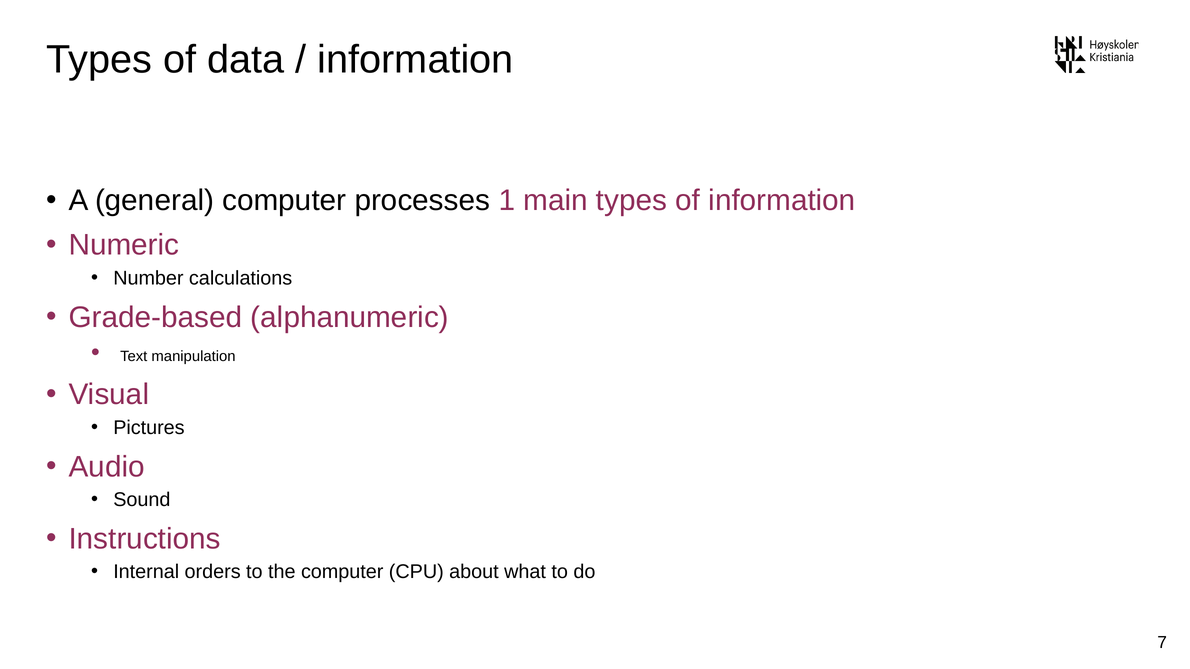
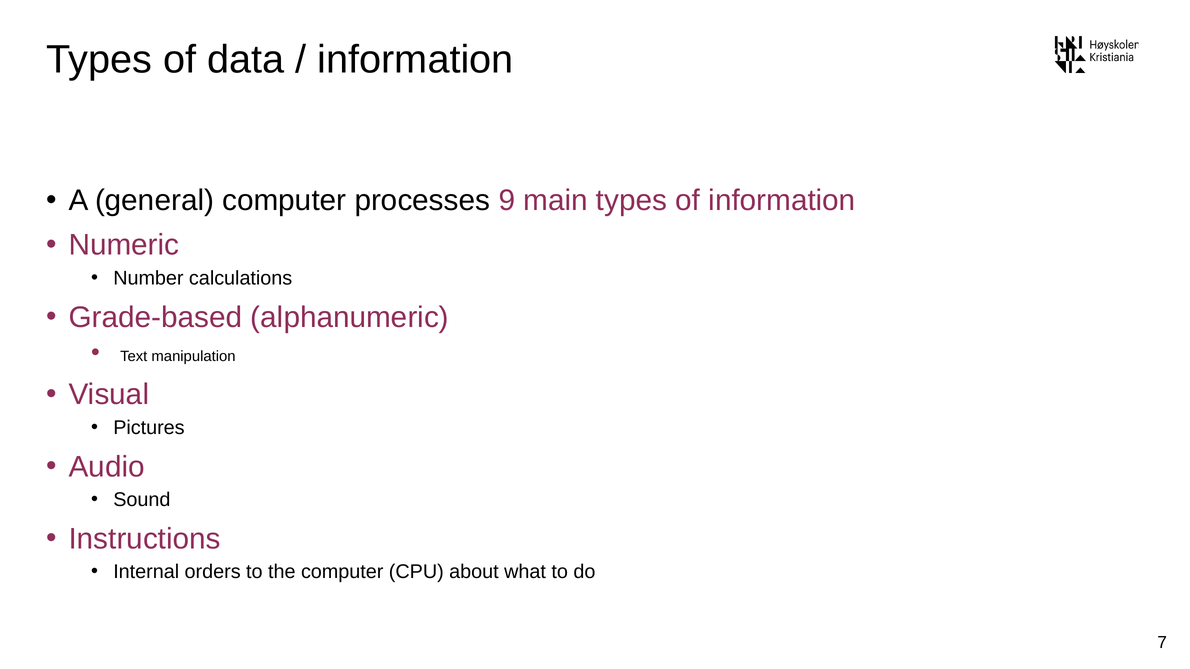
1: 1 -> 9
